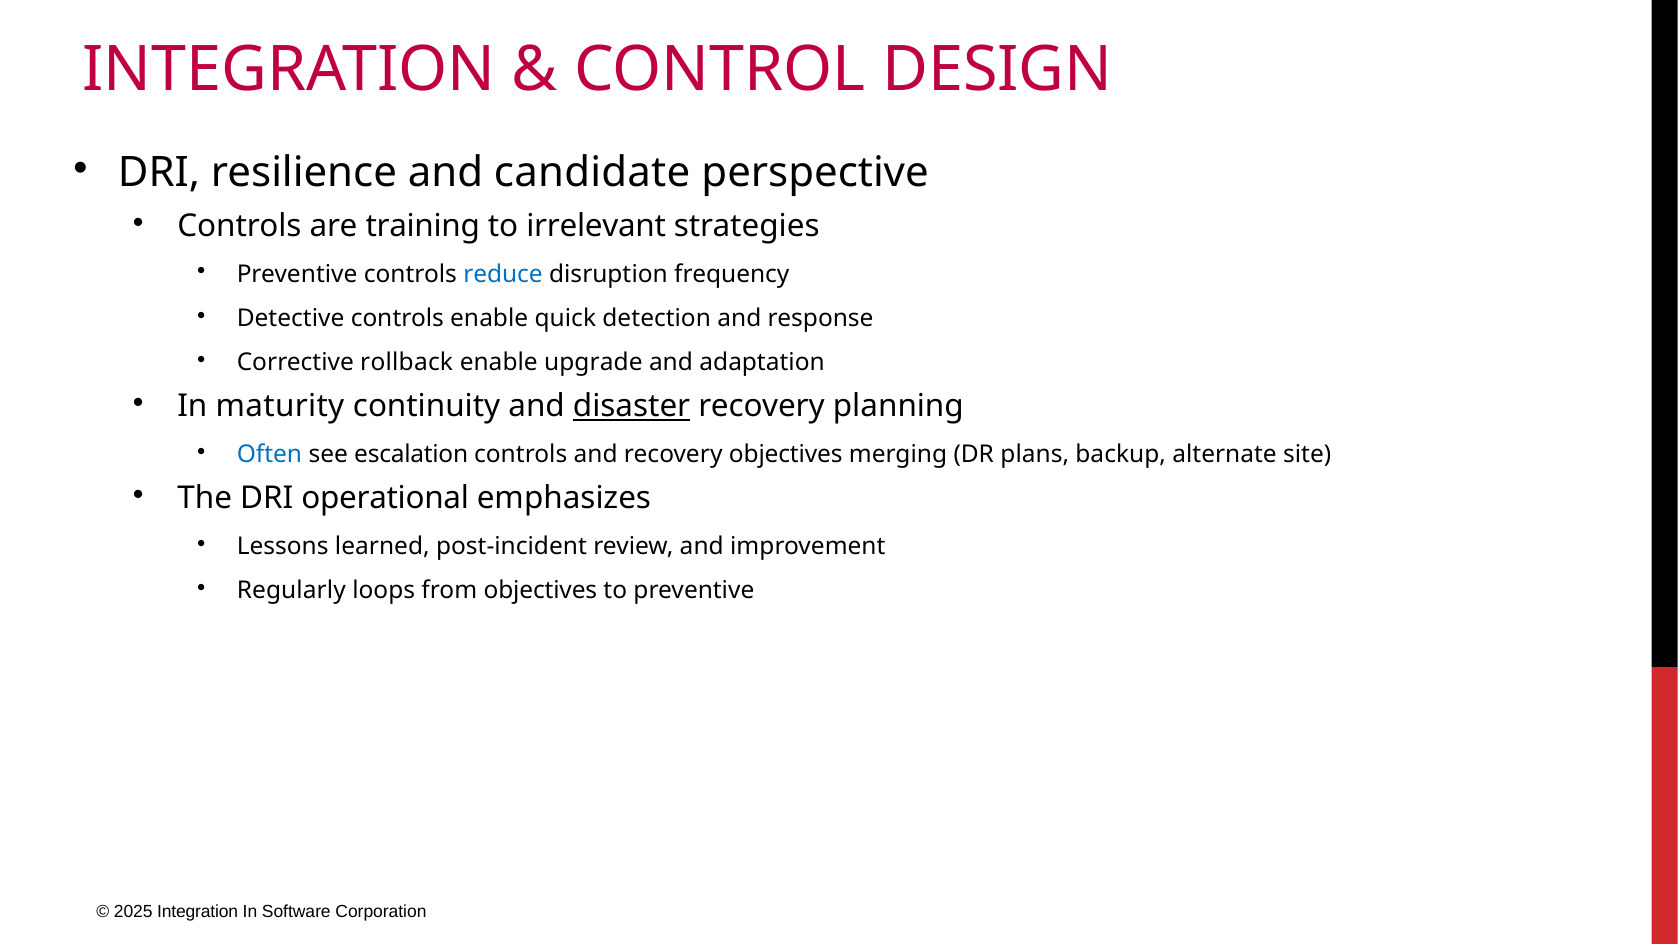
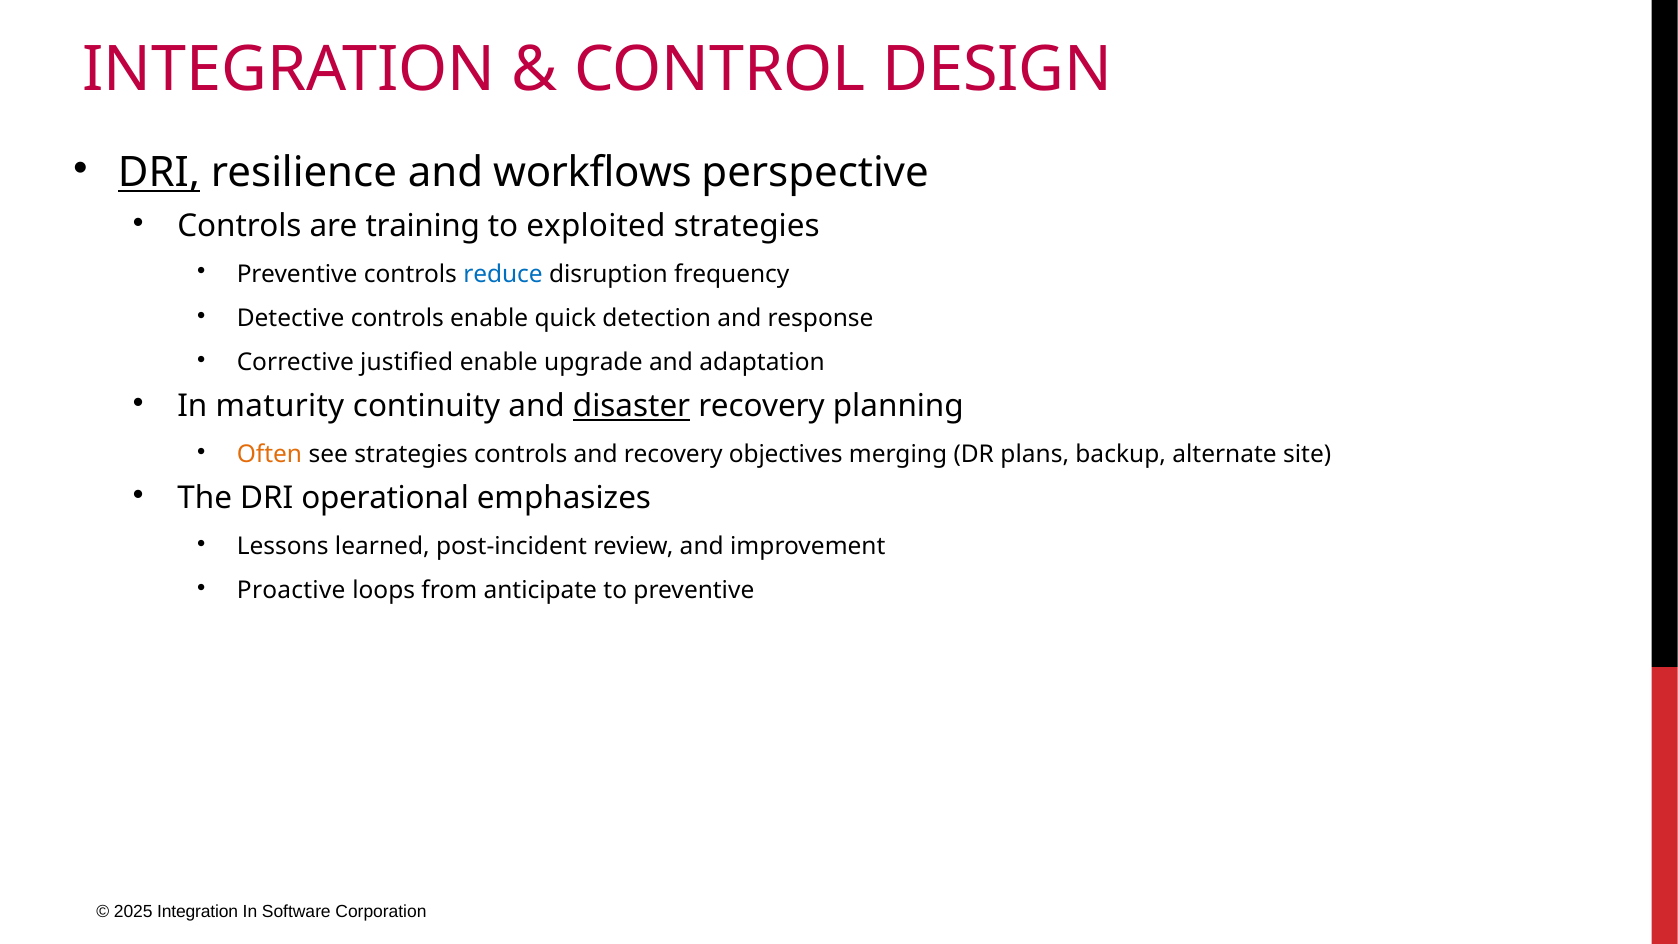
DRI at (159, 173) underline: none -> present
candidate: candidate -> workflows
irrelevant: irrelevant -> exploited
rollback: rollback -> justified
Often colour: blue -> orange
see escalation: escalation -> strategies
Regularly: Regularly -> Proactive
from objectives: objectives -> anticipate
